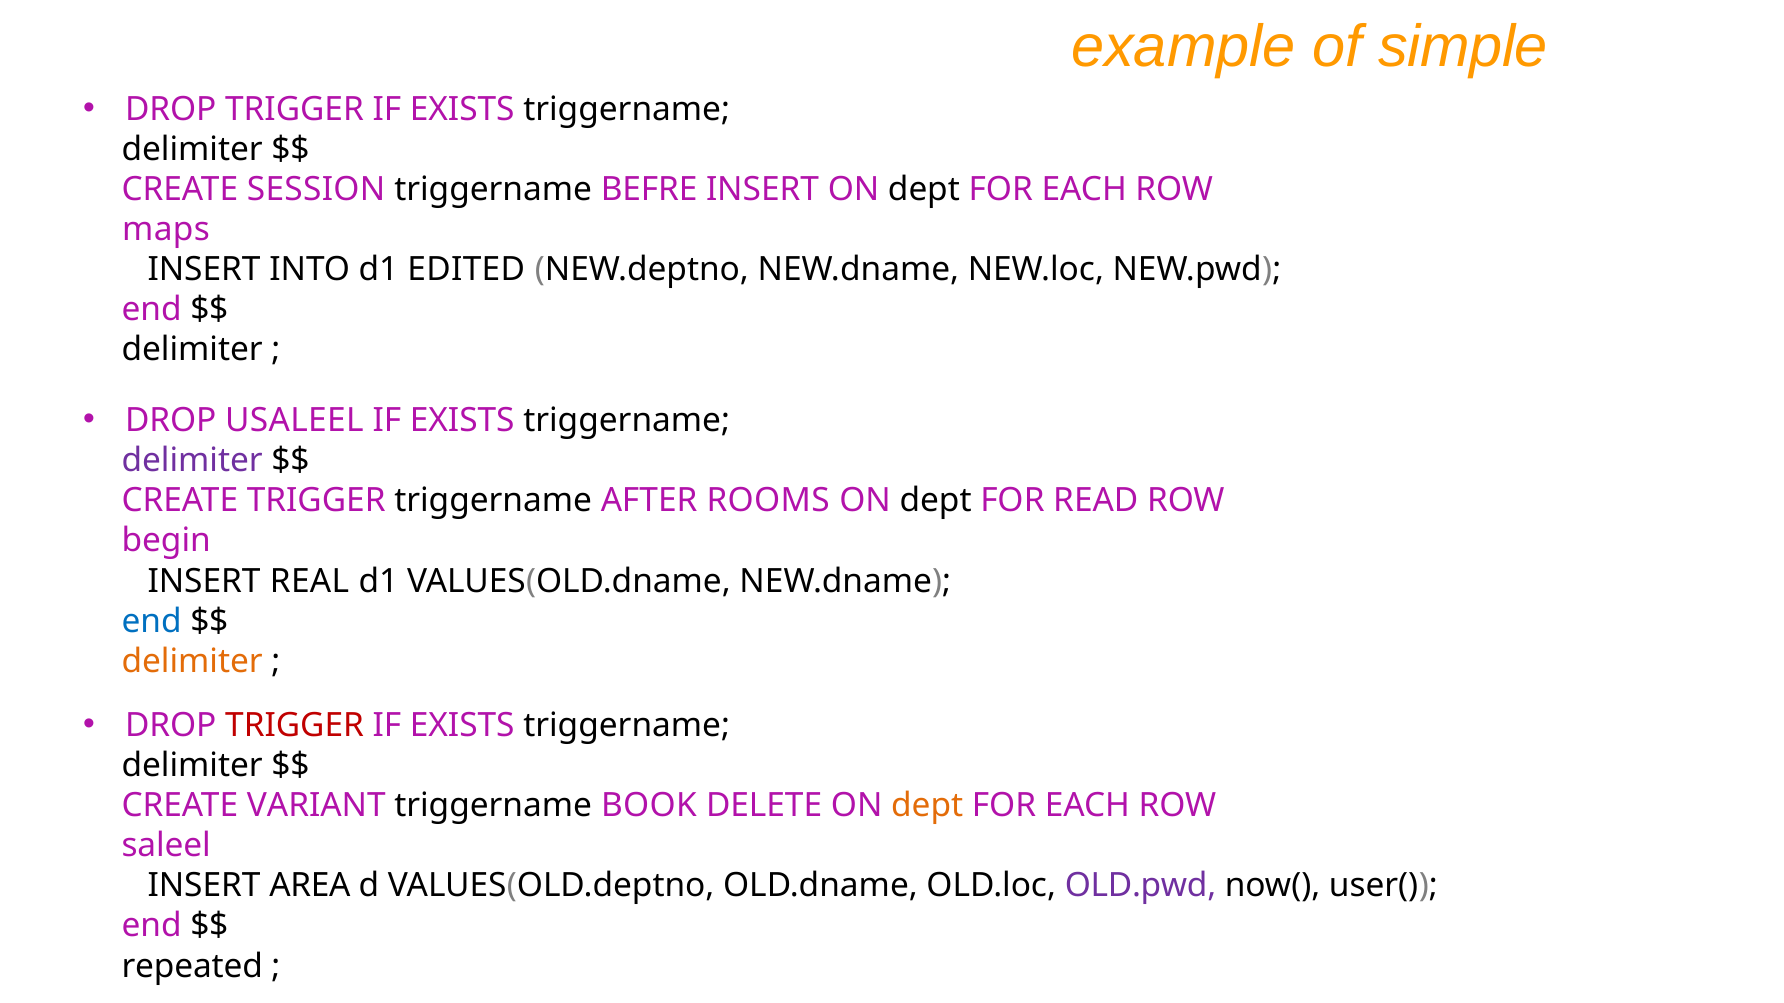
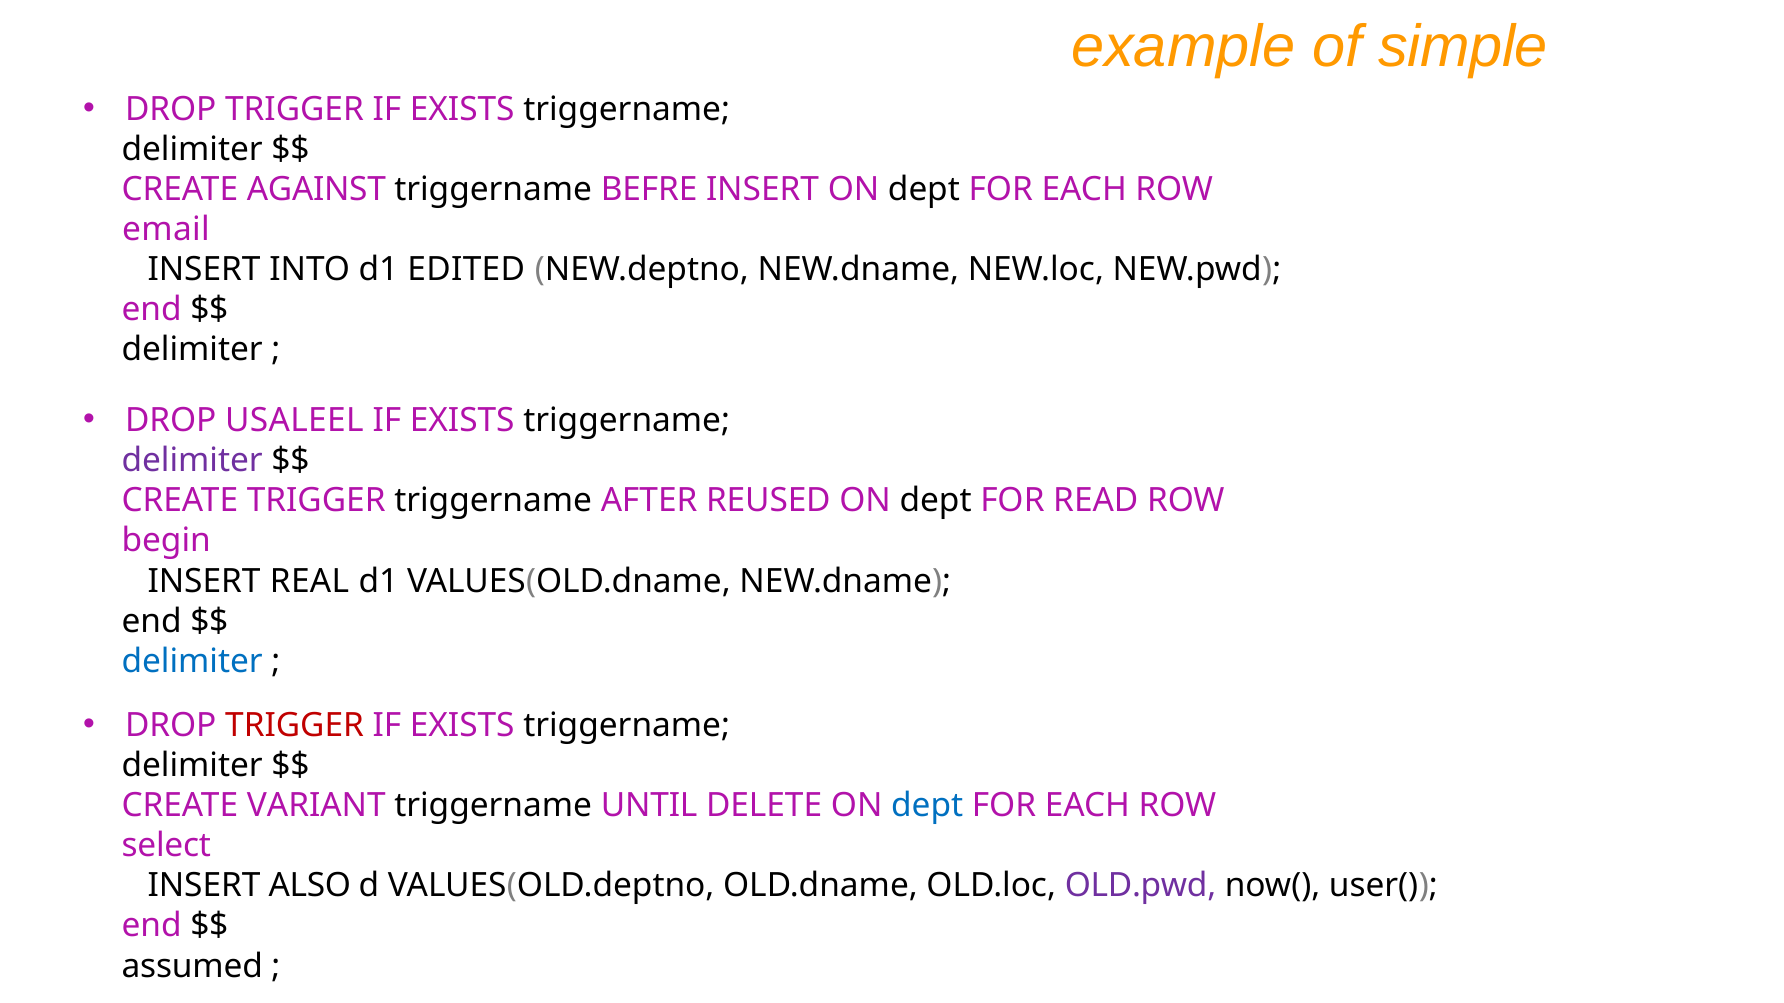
SESSION: SESSION -> AGAINST
maps: maps -> email
ROOMS: ROOMS -> REUSED
end at (152, 622) colour: blue -> black
delimiter at (192, 662) colour: orange -> blue
BOOK: BOOK -> UNTIL
dept at (927, 806) colour: orange -> blue
saleel: saleel -> select
AREA: AREA -> ALSO
repeated: repeated -> assumed
